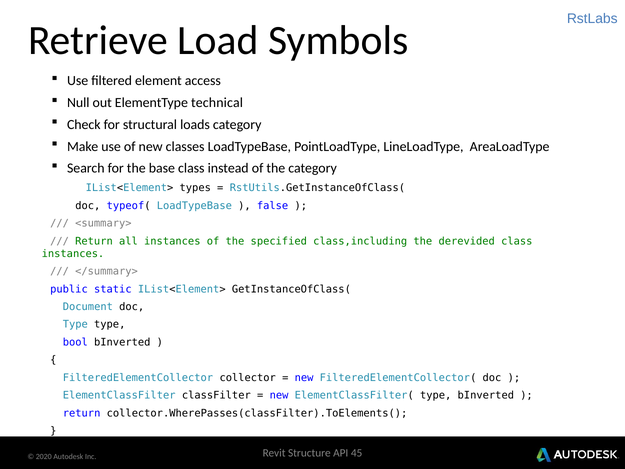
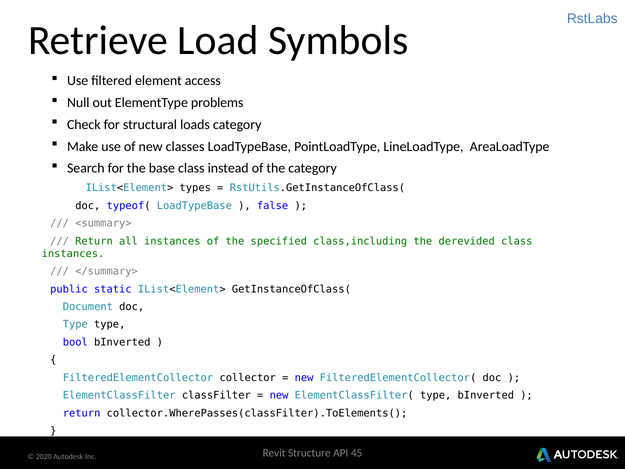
technical: technical -> problems
